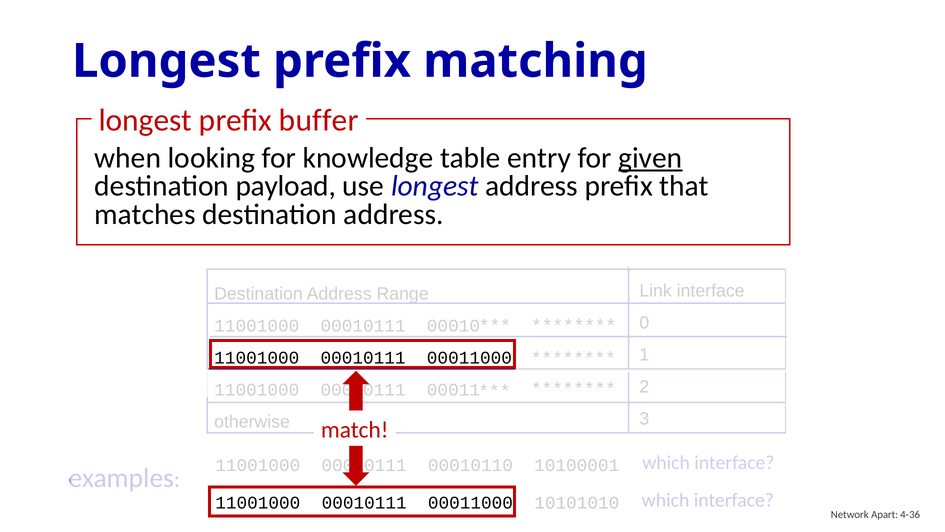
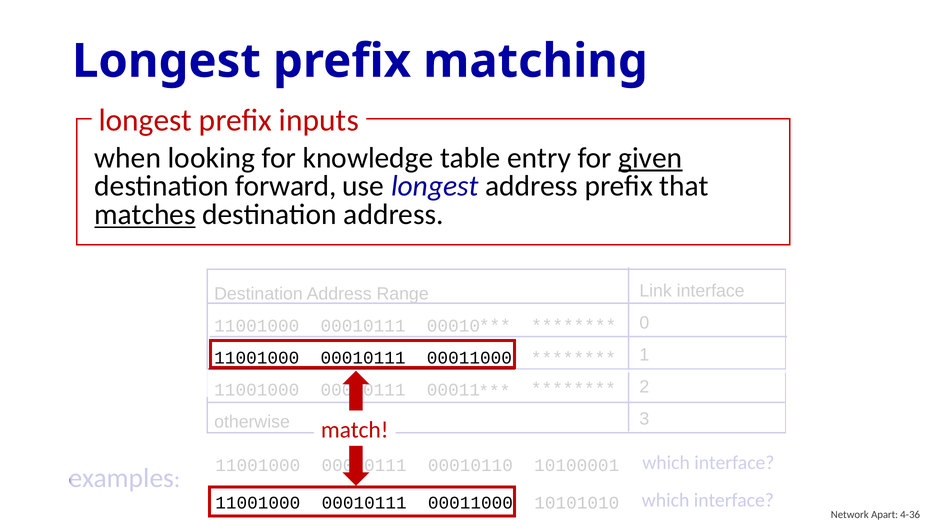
buffer: buffer -> inputs
payload: payload -> forward
matches underline: none -> present
